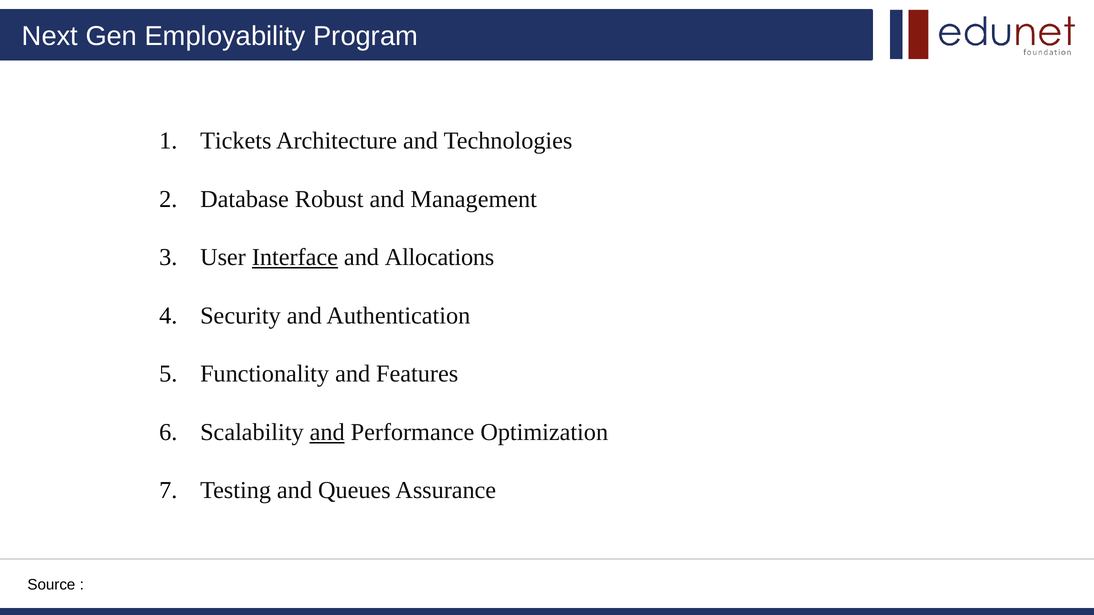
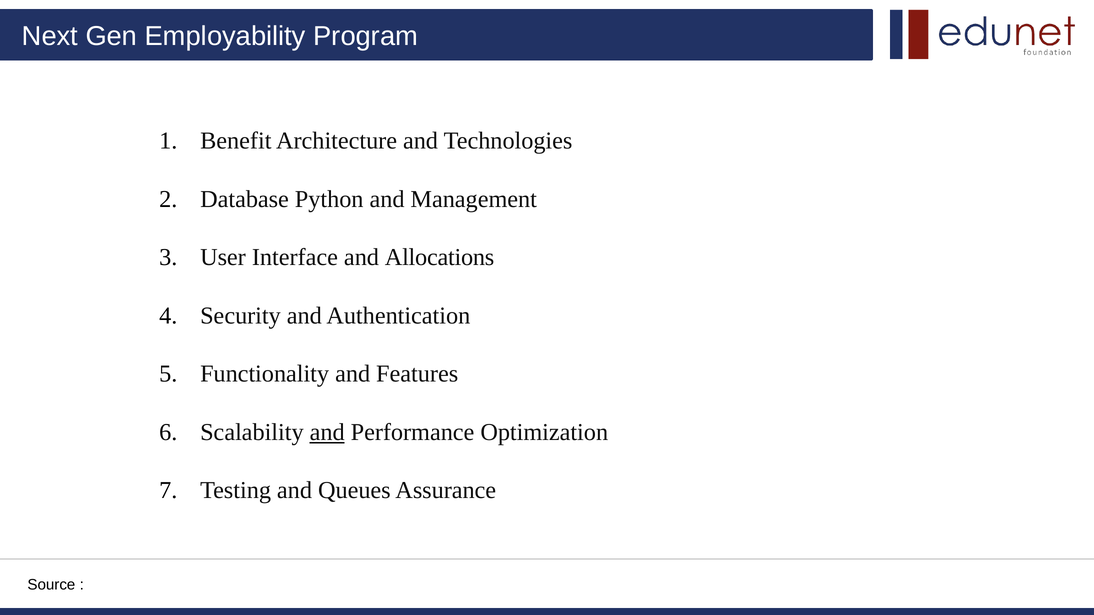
Tickets: Tickets -> Benefit
Robust: Robust -> Python
Interface underline: present -> none
